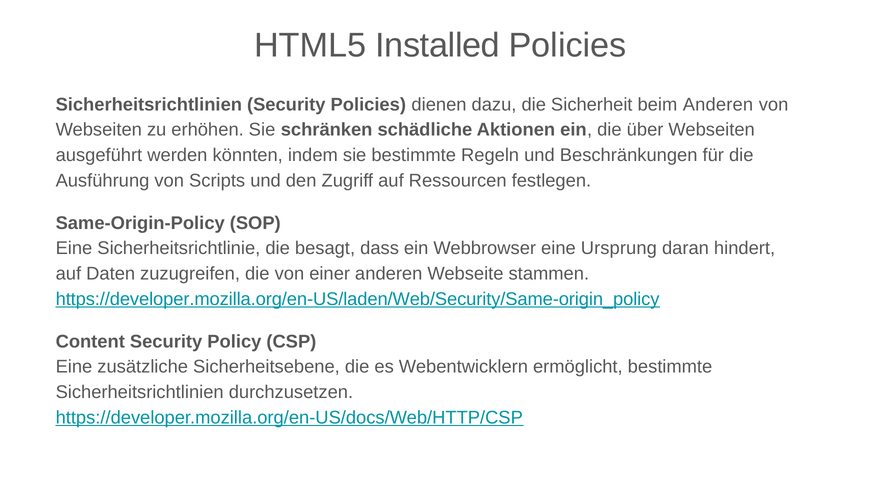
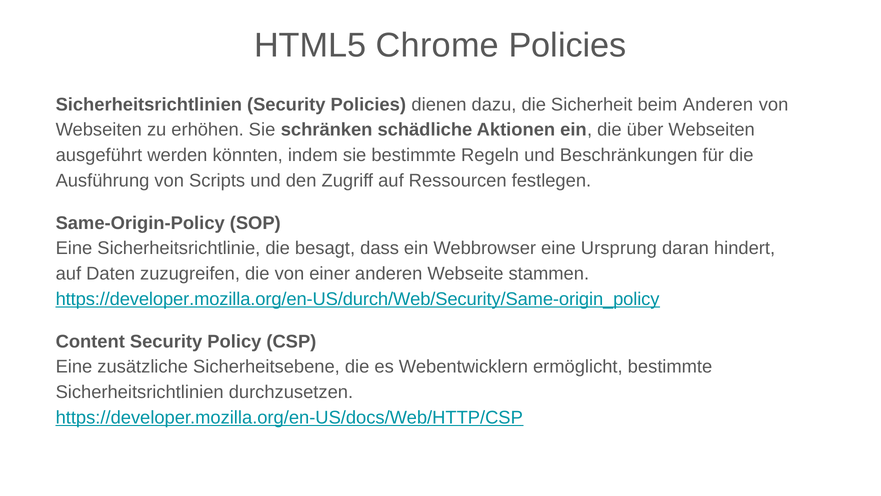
Installed: Installed -> Chrome
https://developer.mozilla.org/en-US/laden/Web/Security/Same-origin_policy: https://developer.mozilla.org/en-US/laden/Web/Security/Same-origin_policy -> https://developer.mozilla.org/en-US/durch/Web/Security/Same-origin_policy
